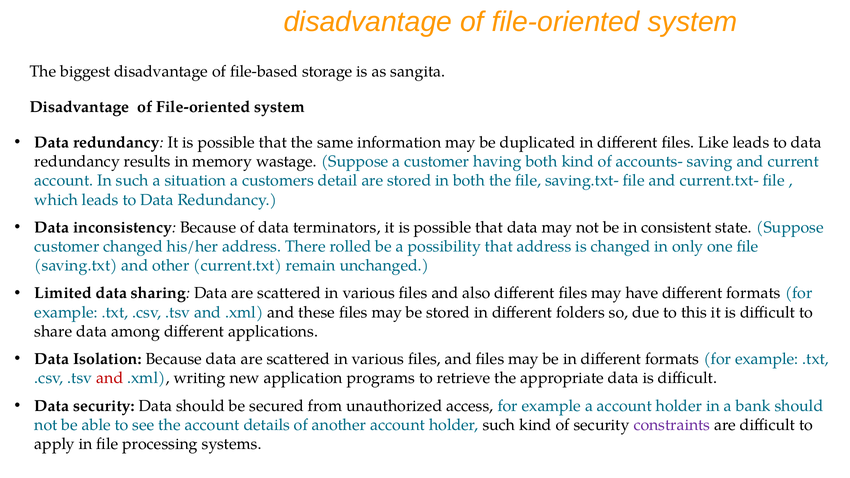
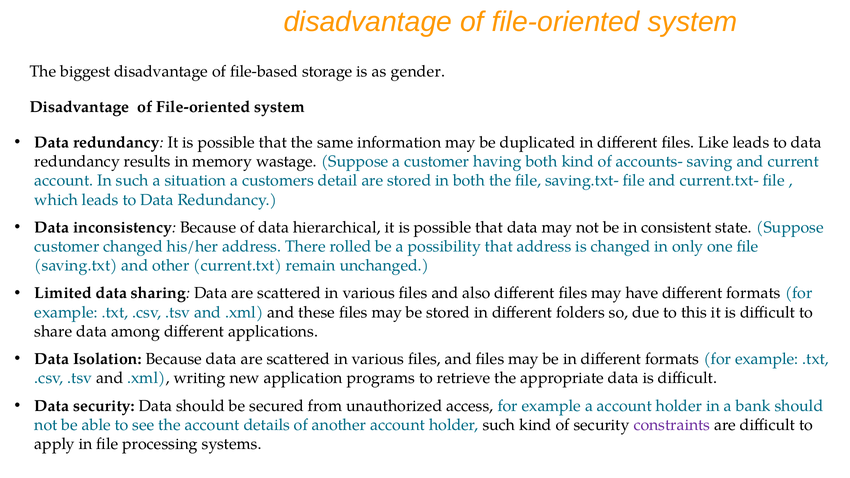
sangita: sangita -> gender
terminators: terminators -> hierarchical
and at (110, 378) colour: red -> black
